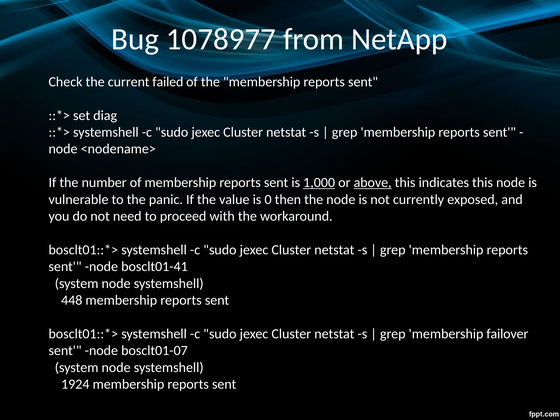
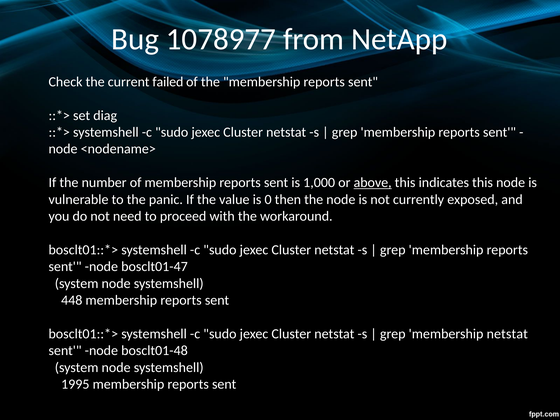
1,000 underline: present -> none
bosclt01-41: bosclt01-41 -> bosclt01-47
membership failover: failover -> netstat
bosclt01-07: bosclt01-07 -> bosclt01-48
1924: 1924 -> 1995
